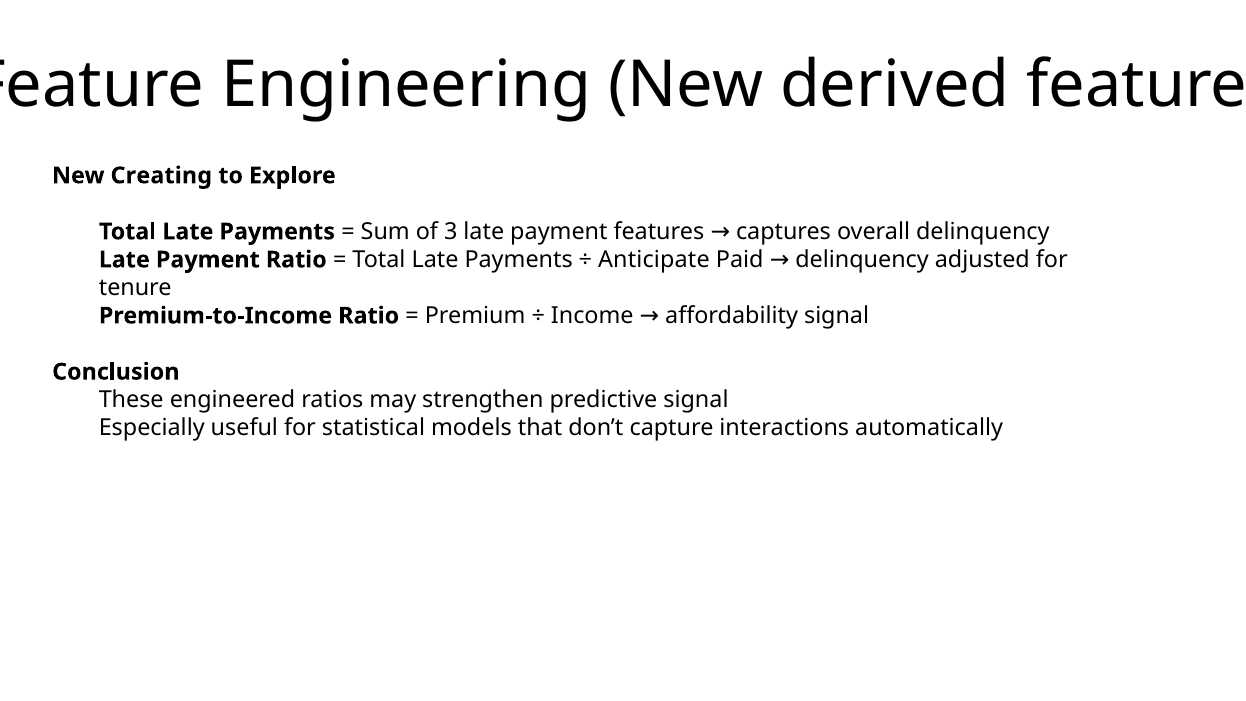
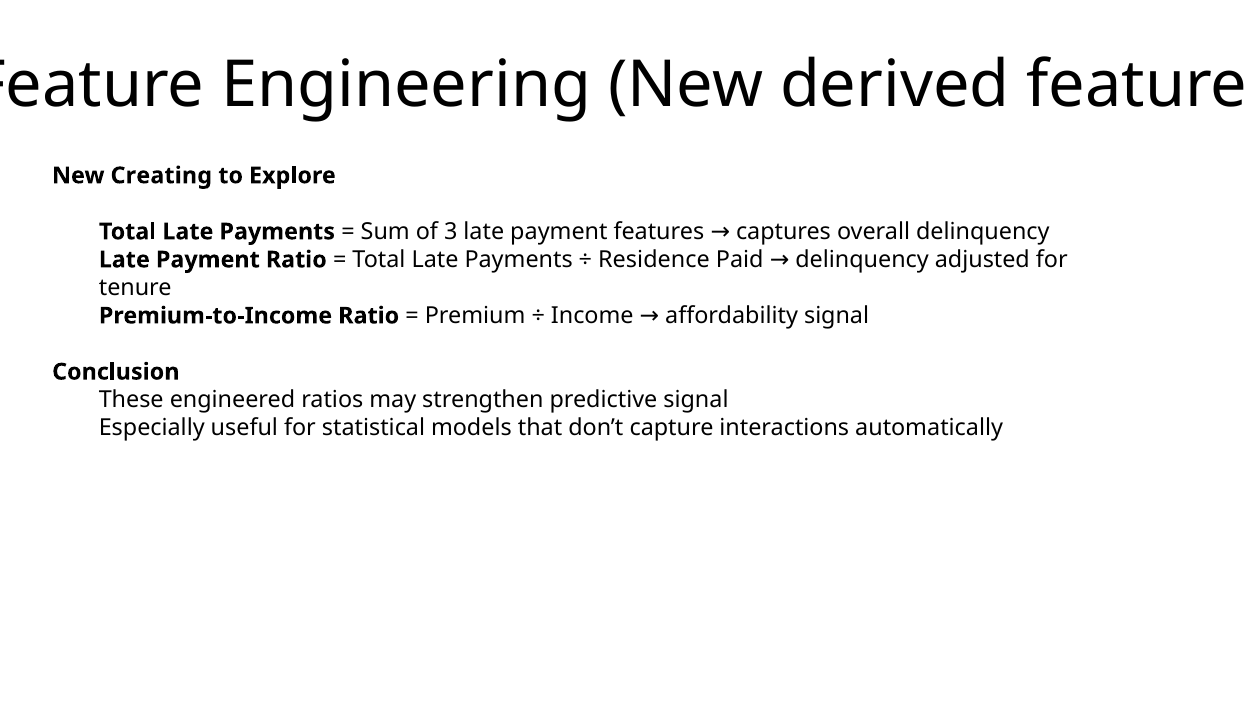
Anticipate: Anticipate -> Residence
